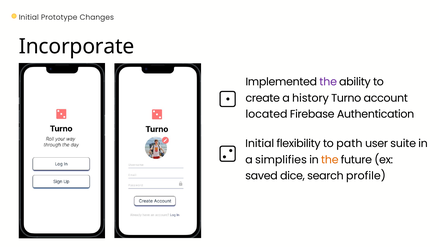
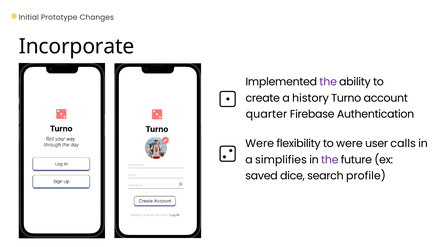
located: located -> quarter
Initial at (260, 143): Initial -> Were
to path: path -> were
suite: suite -> calls
the at (330, 160) colour: orange -> purple
